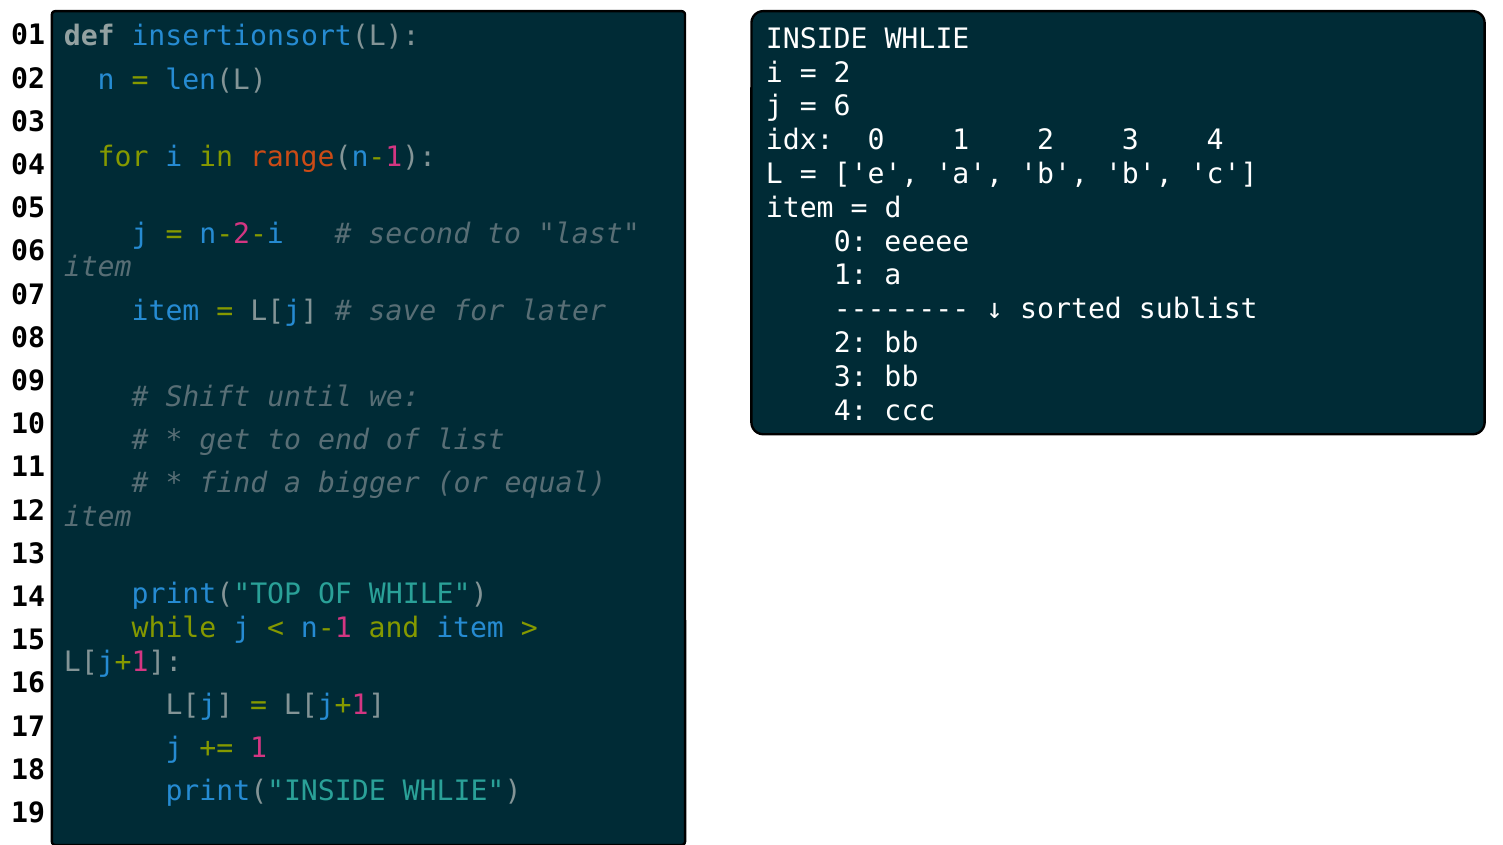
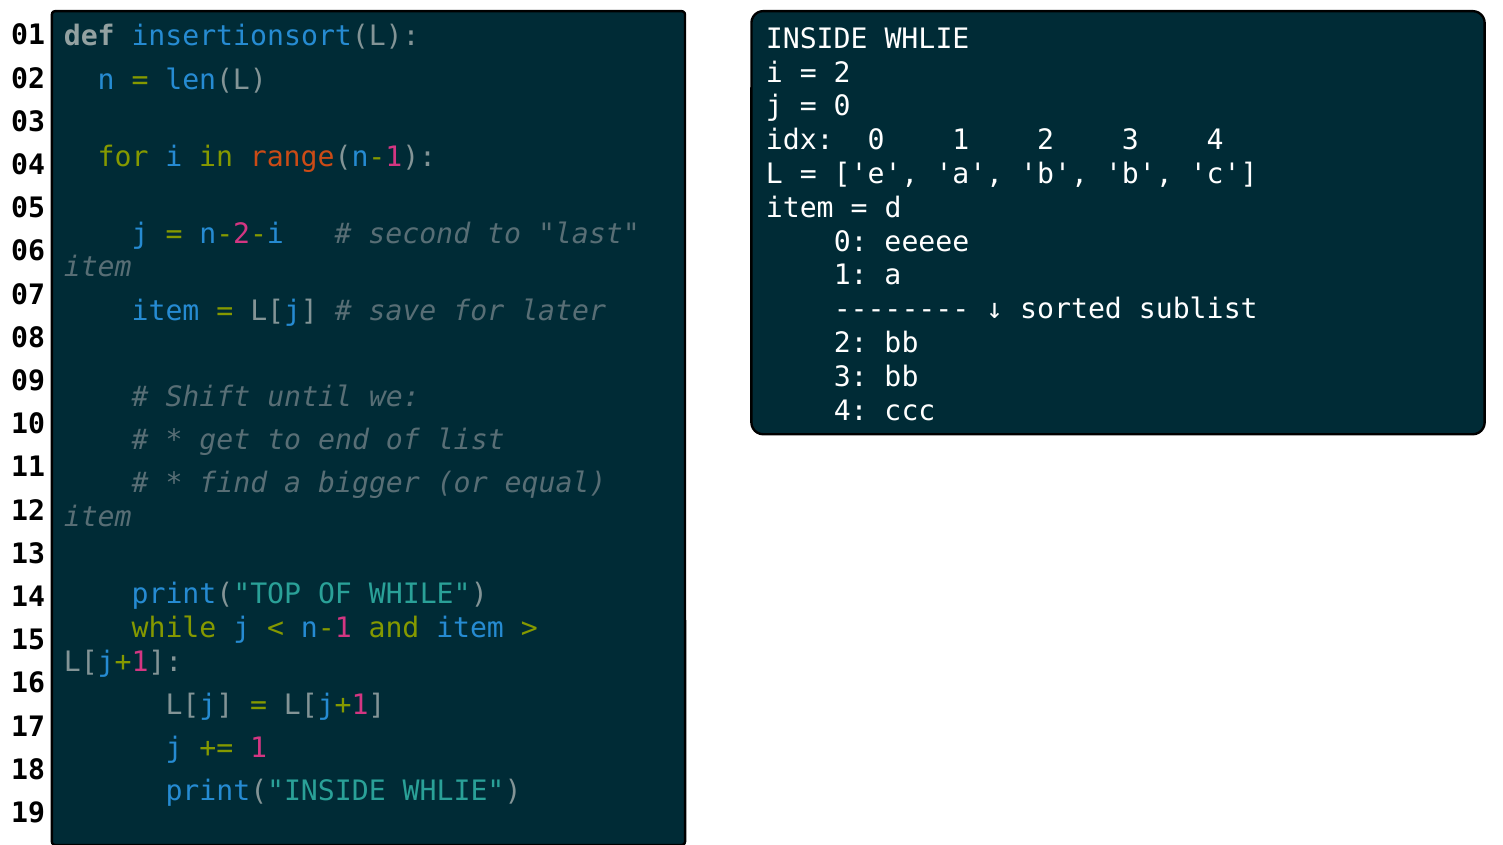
6 at (842, 107): 6 -> 0
